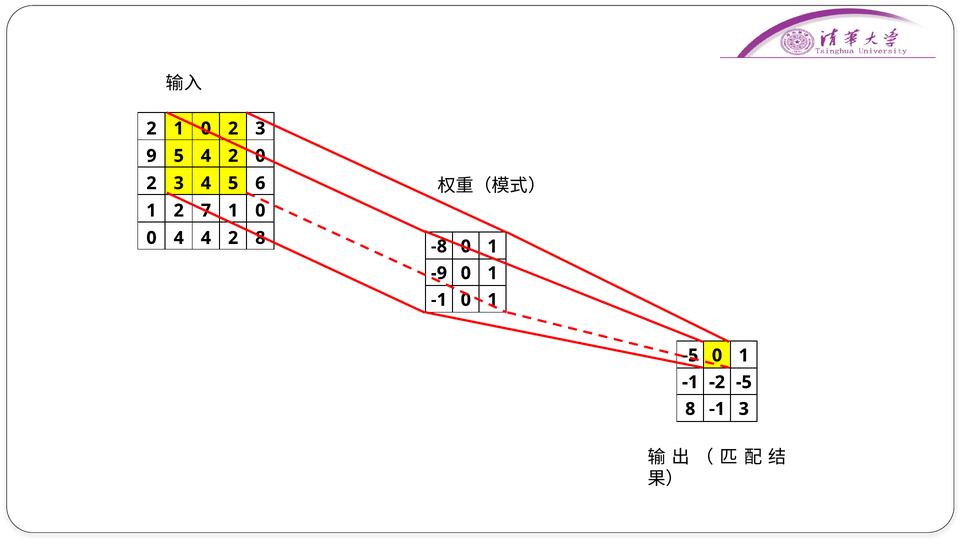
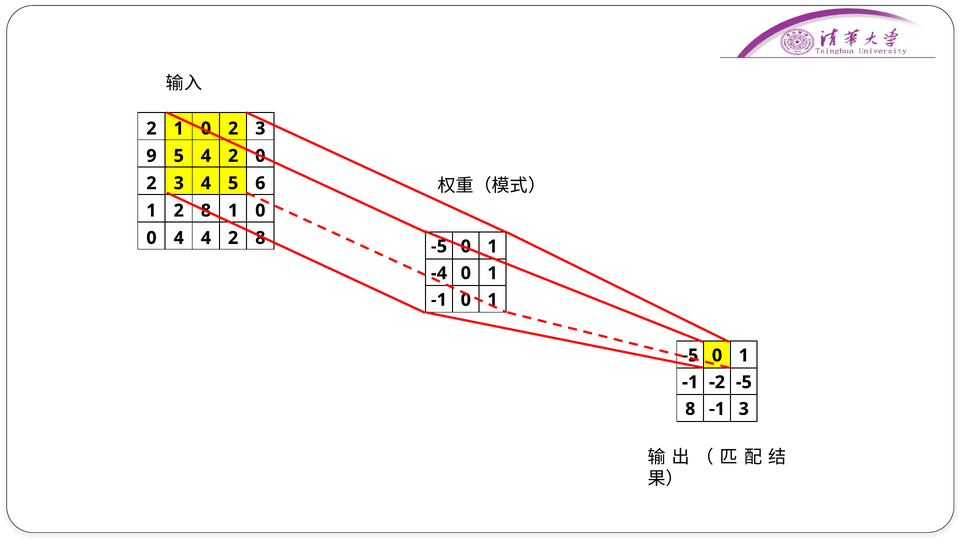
1 2 7: 7 -> 8
8 -8: -8 -> -5
-9: -9 -> -4
